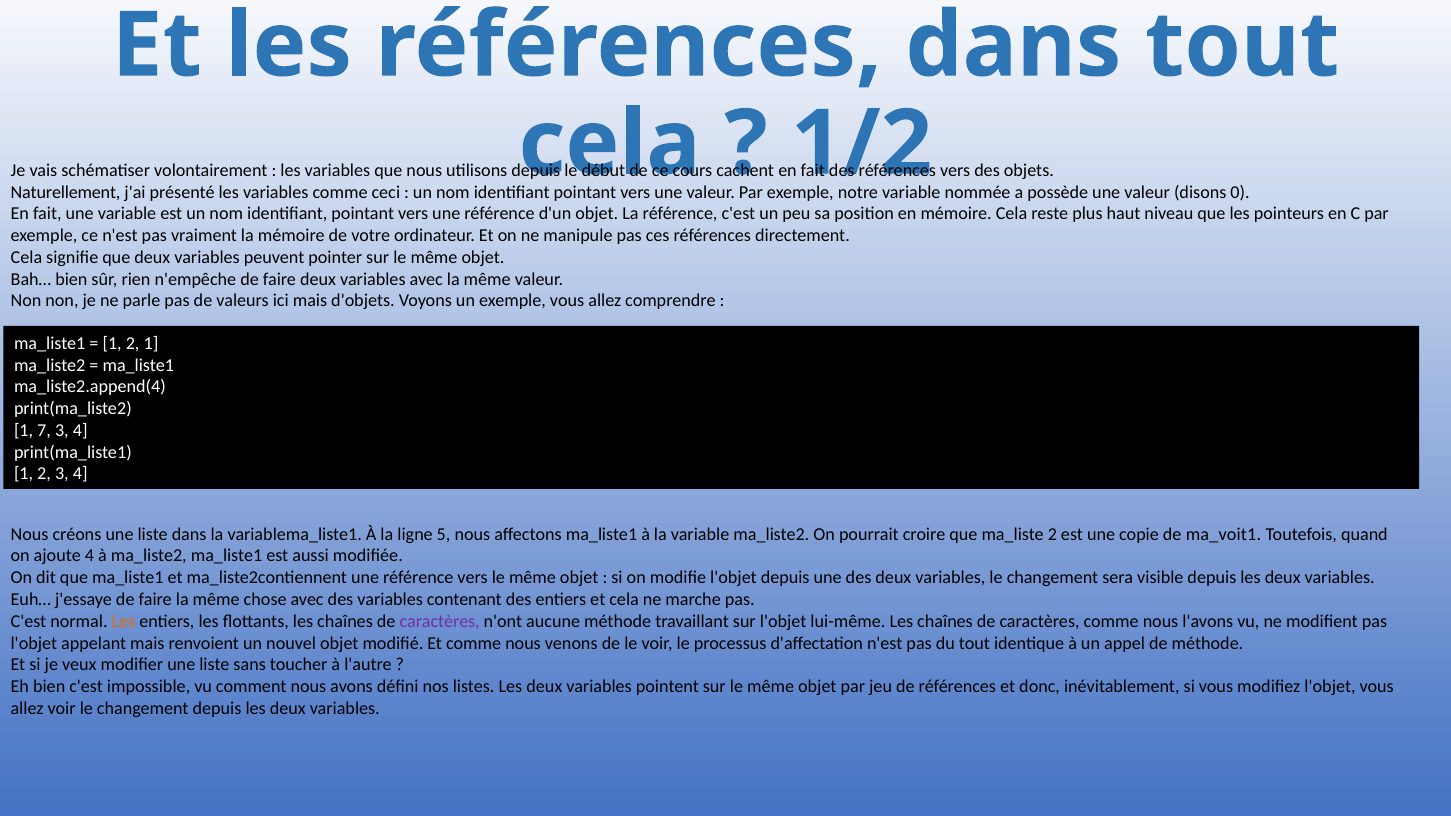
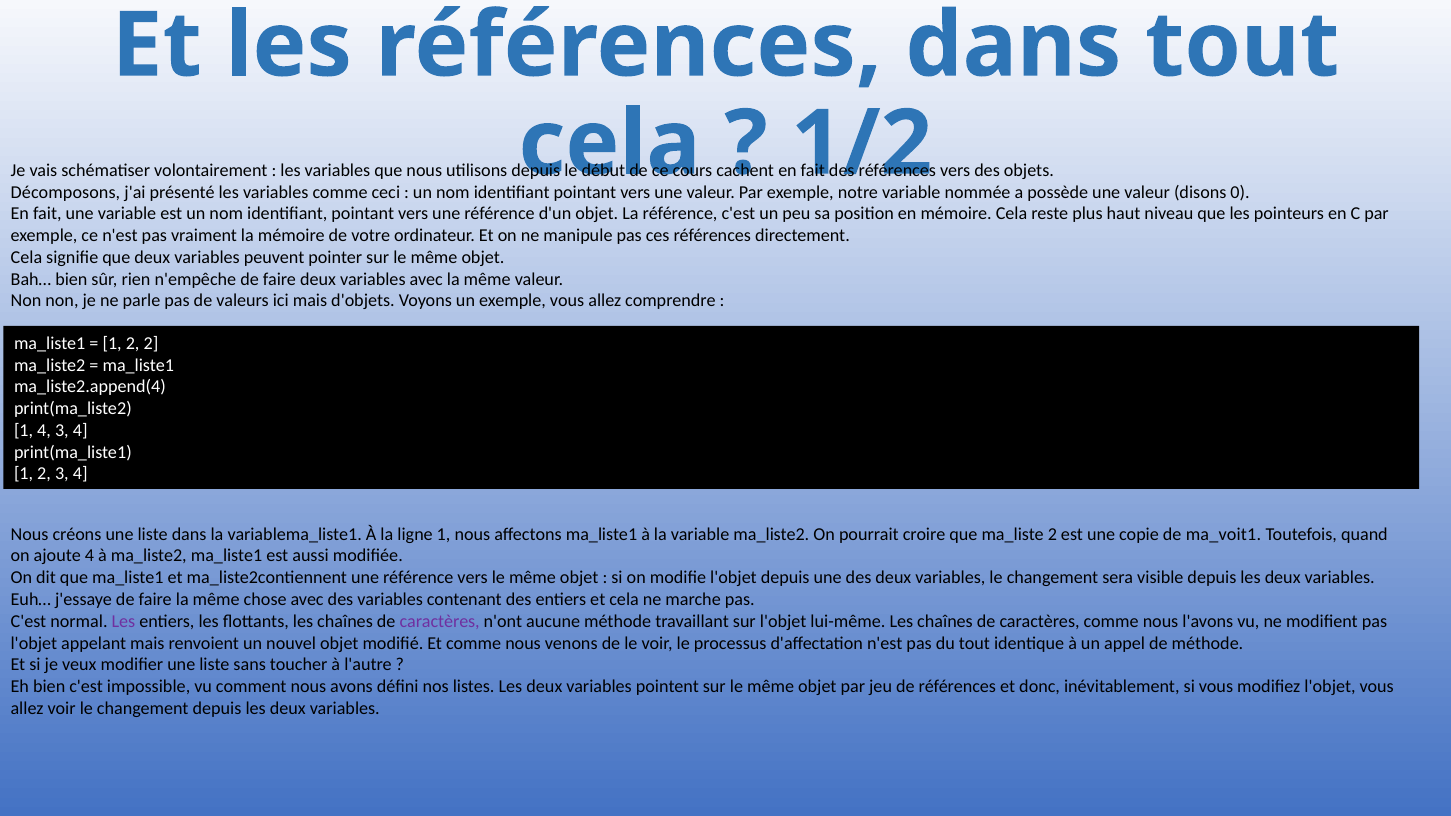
Naturellement: Naturellement -> Décomposons
2 1: 1 -> 2
1 7: 7 -> 4
ligne 5: 5 -> 1
Les at (123, 621) colour: orange -> purple
